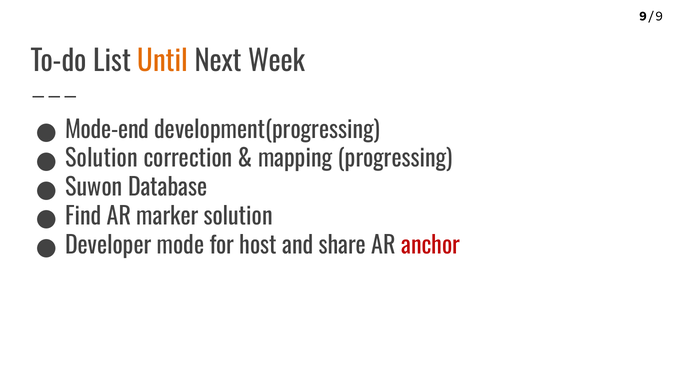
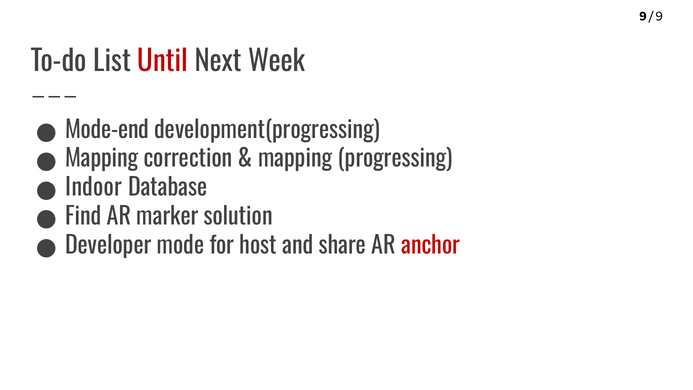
Until colour: orange -> red
Solution at (102, 159): Solution -> Mapping
Suwon: Suwon -> Indoor
